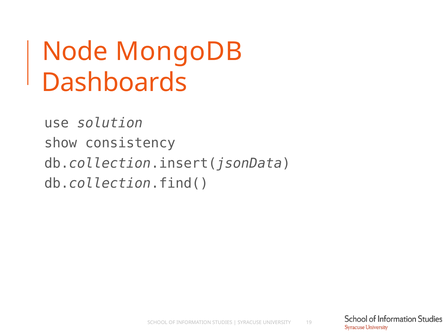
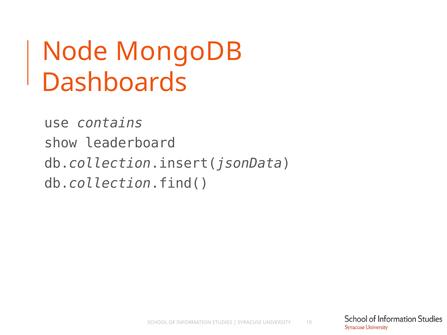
solution: solution -> contains
consistency: consistency -> leaderboard
